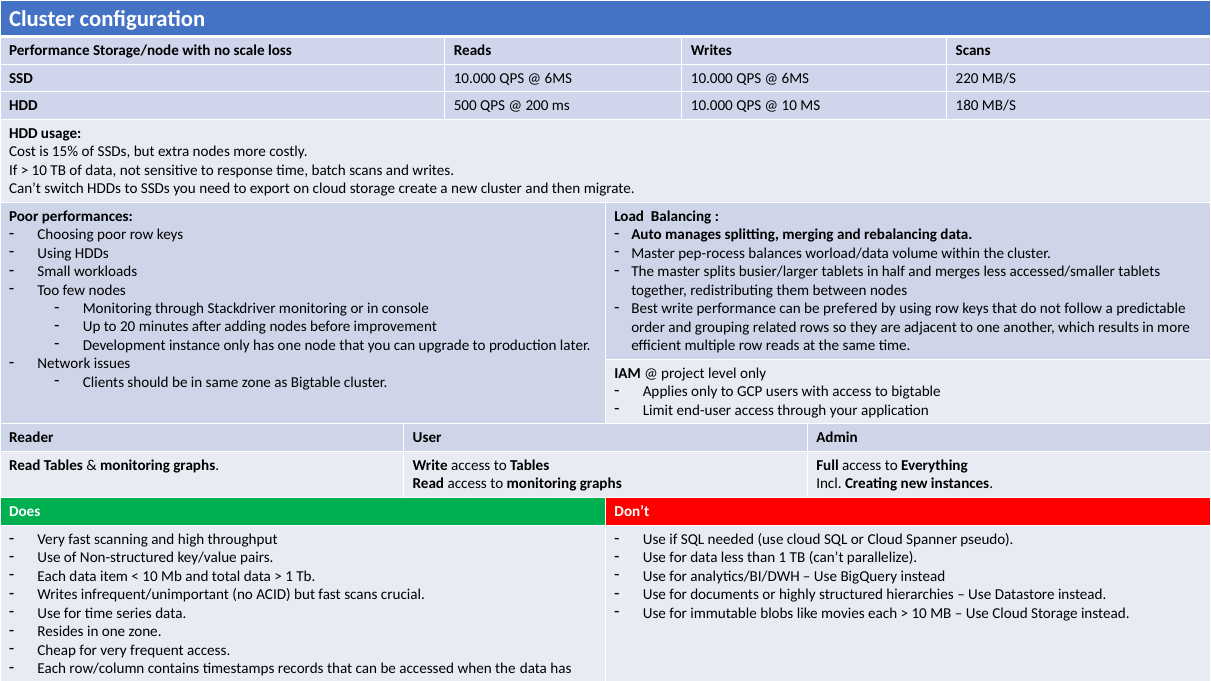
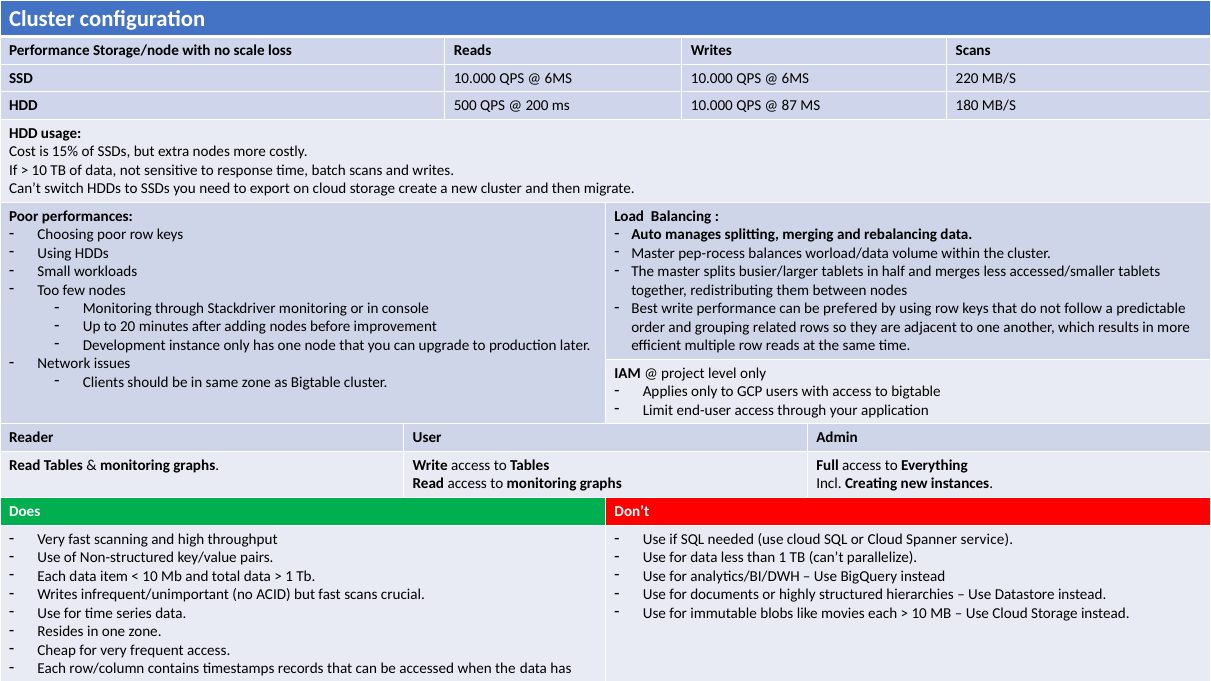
10 at (789, 106): 10 -> 87
pseudo: pseudo -> service
